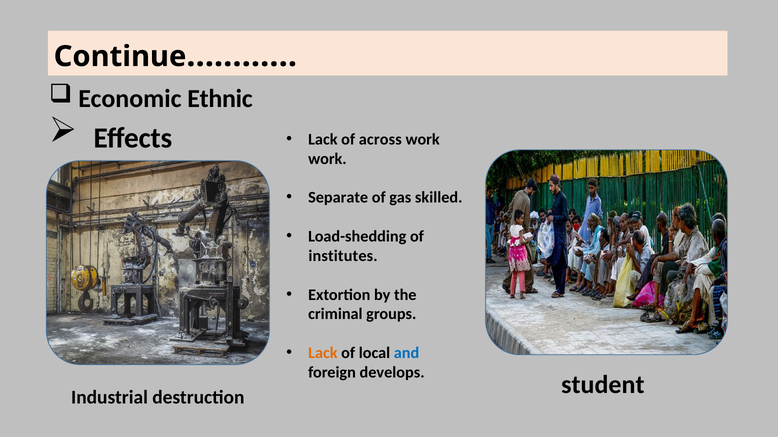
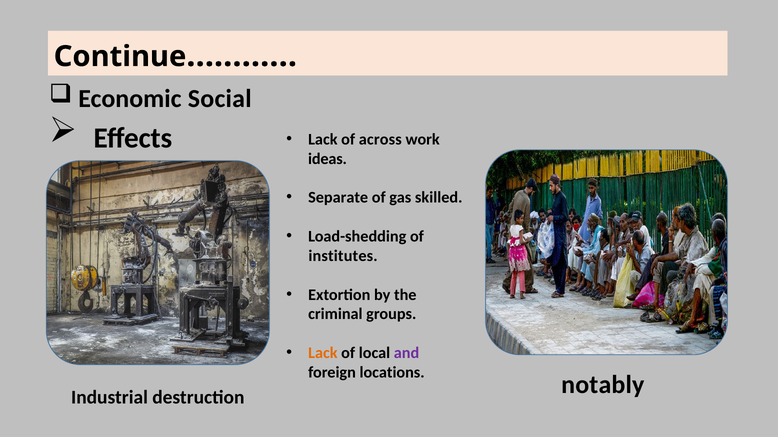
Ethnic: Ethnic -> Social
work at (327, 159): work -> ideas
and colour: blue -> purple
develops: develops -> locations
student: student -> notably
